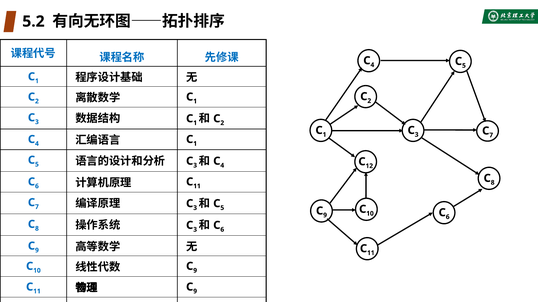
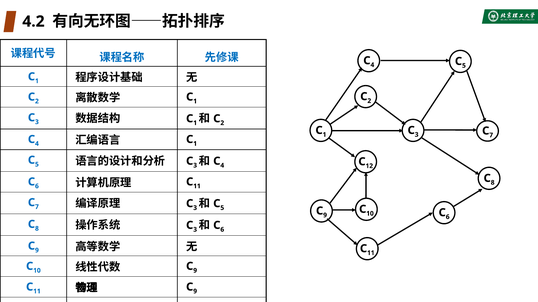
5.2: 5.2 -> 4.2
